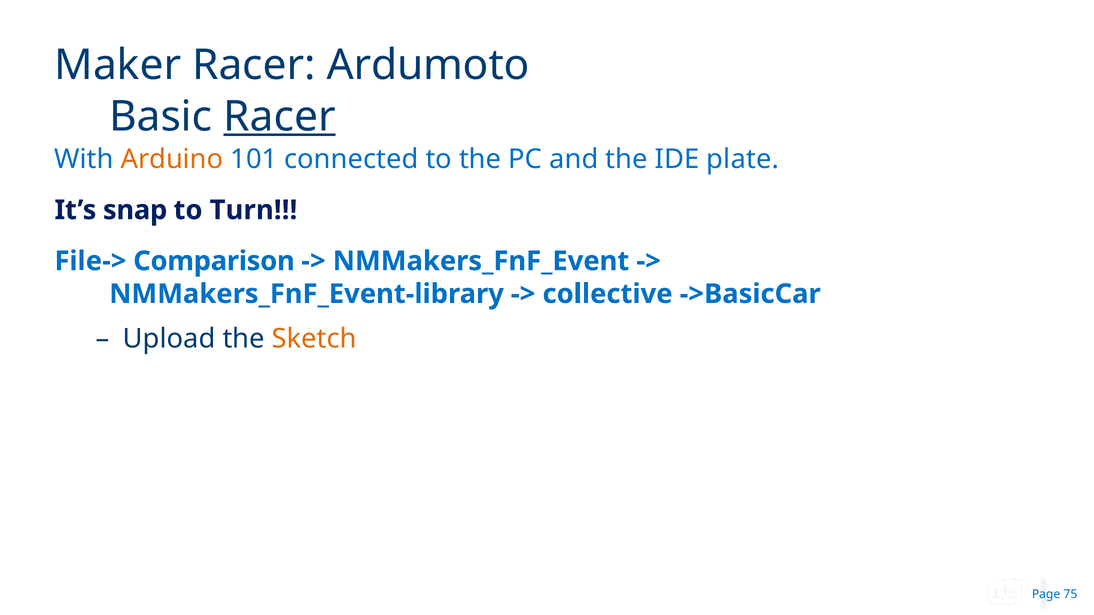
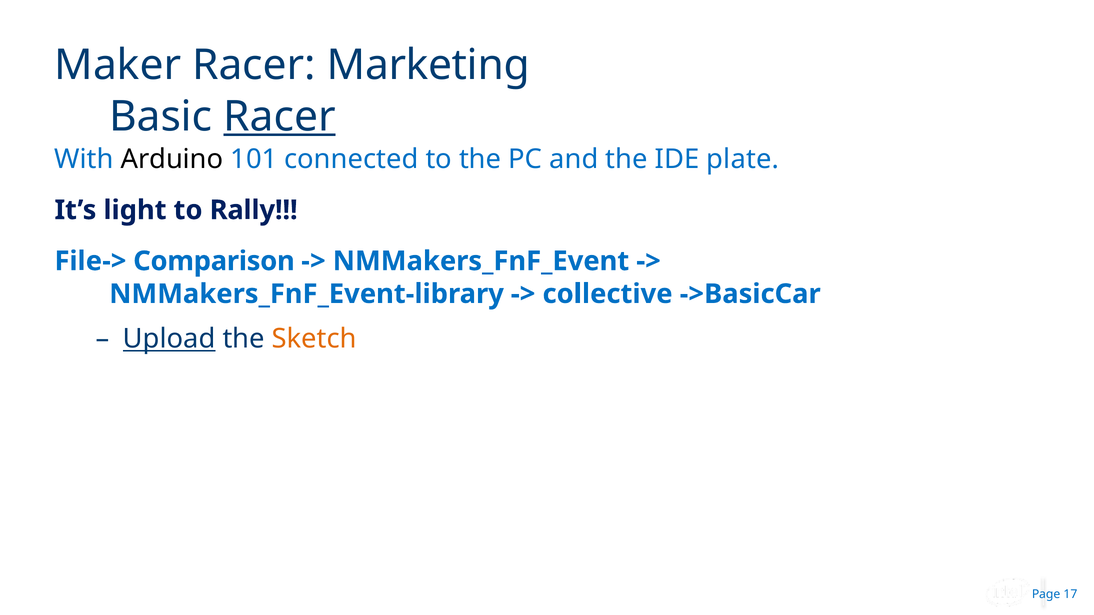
Ardumoto: Ardumoto -> Marketing
Arduino colour: orange -> black
snap: snap -> light
Turn: Turn -> Rally
Upload underline: none -> present
75: 75 -> 17
